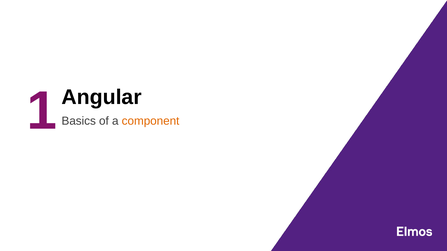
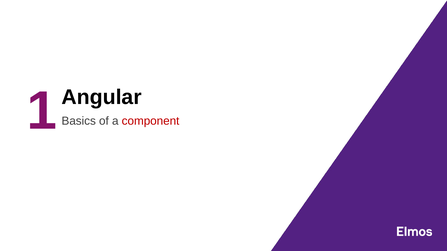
component colour: orange -> red
